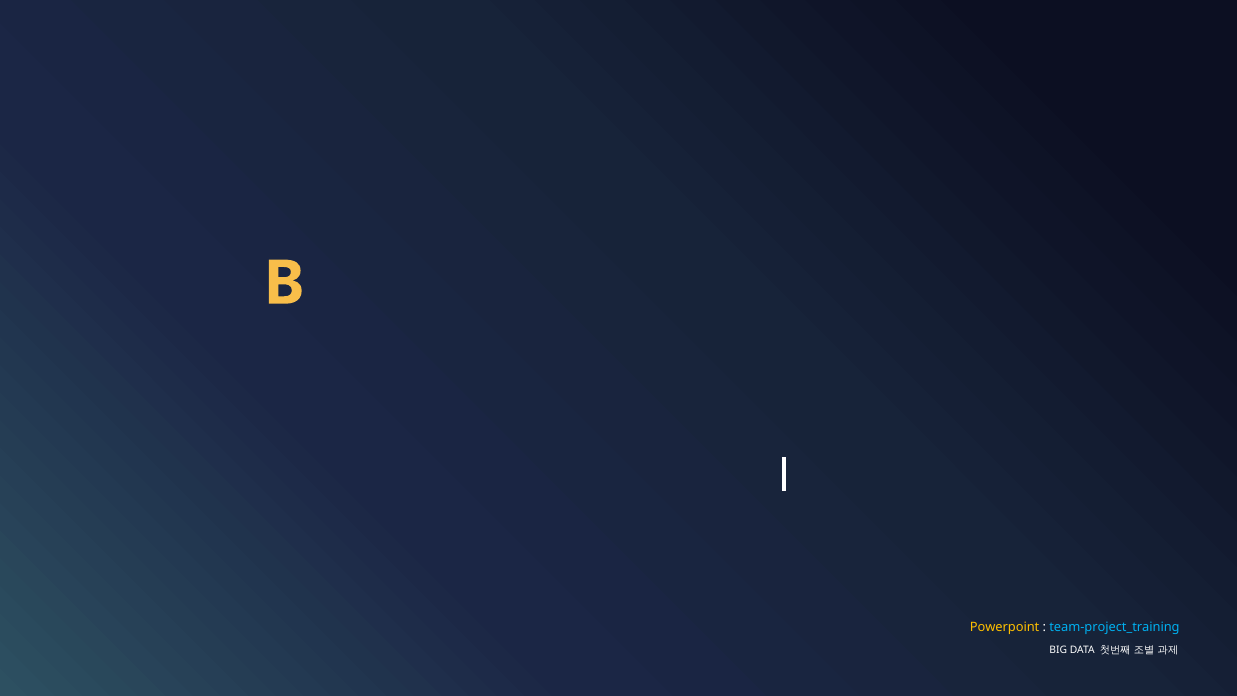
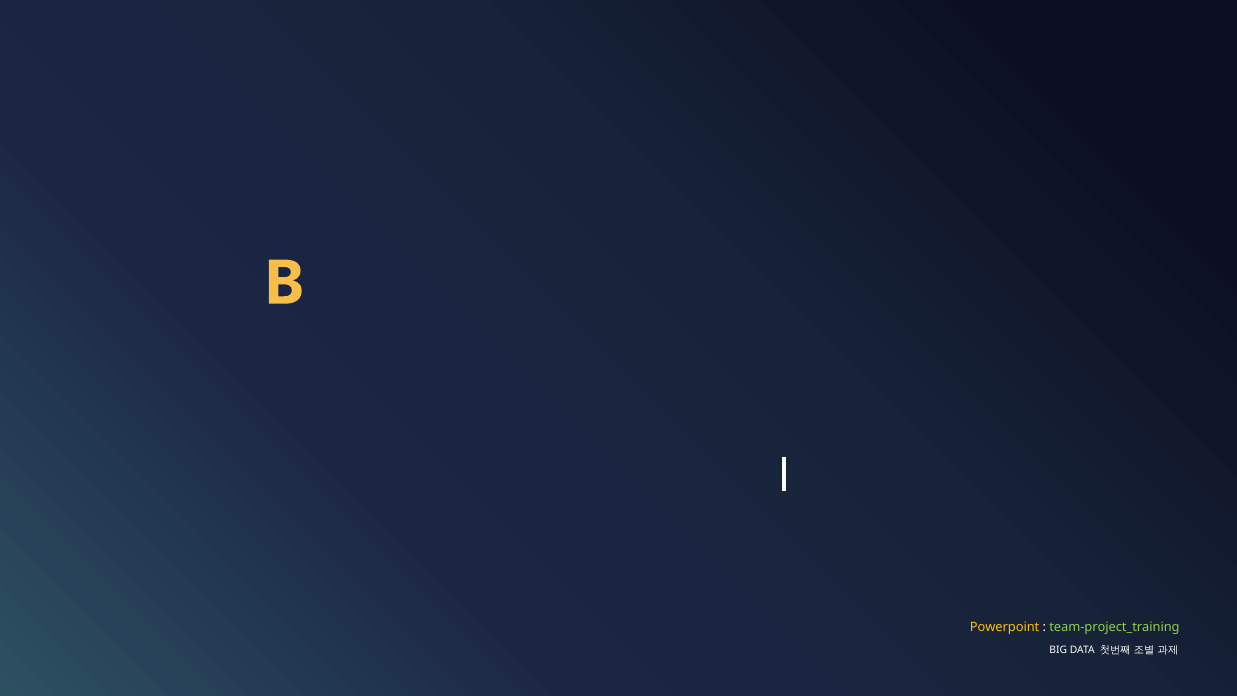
team-project_training colour: light blue -> light green
